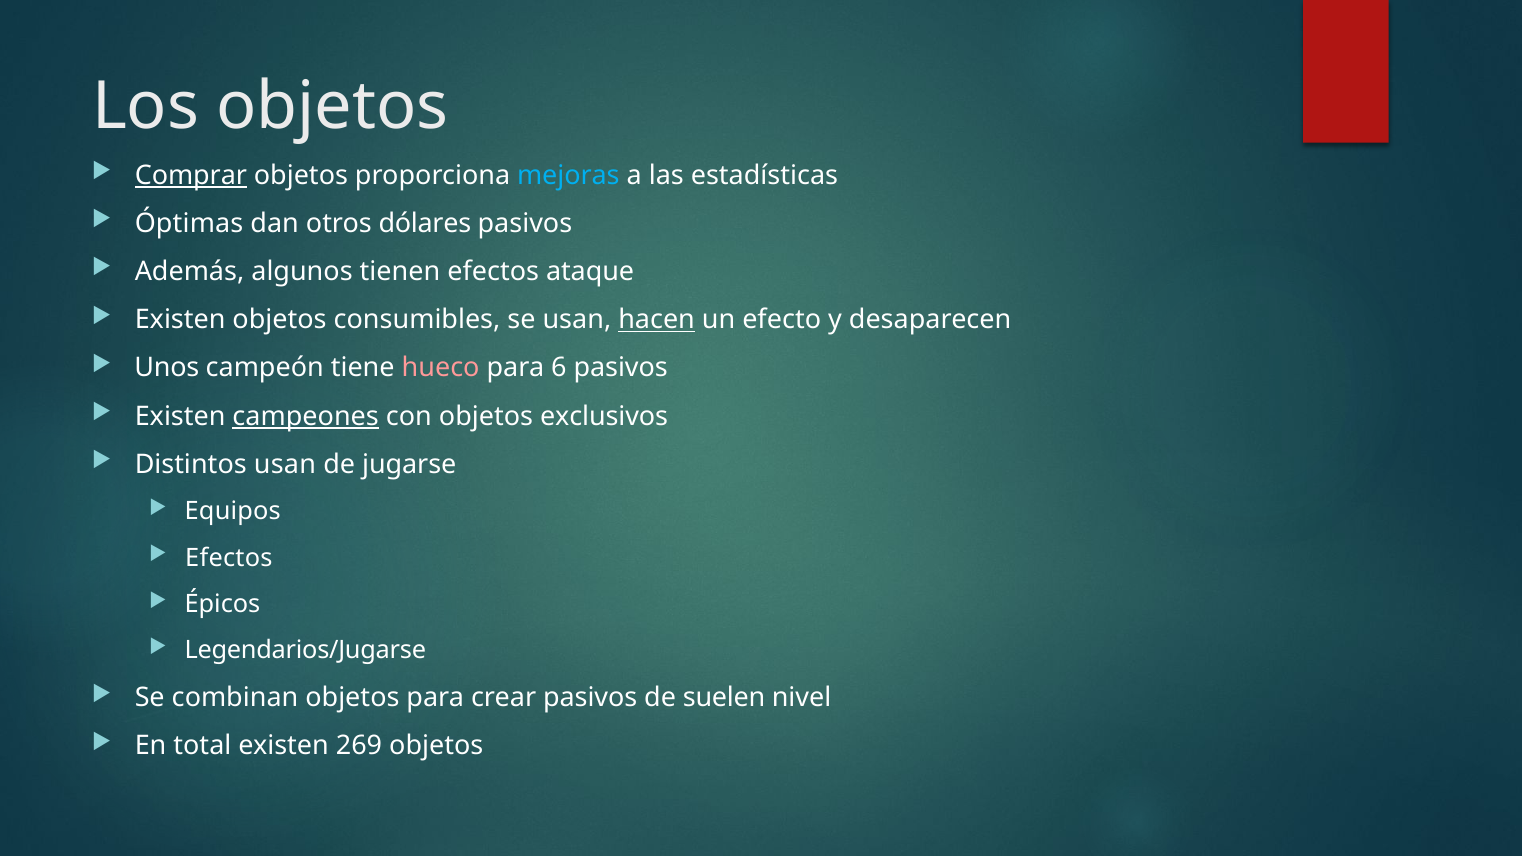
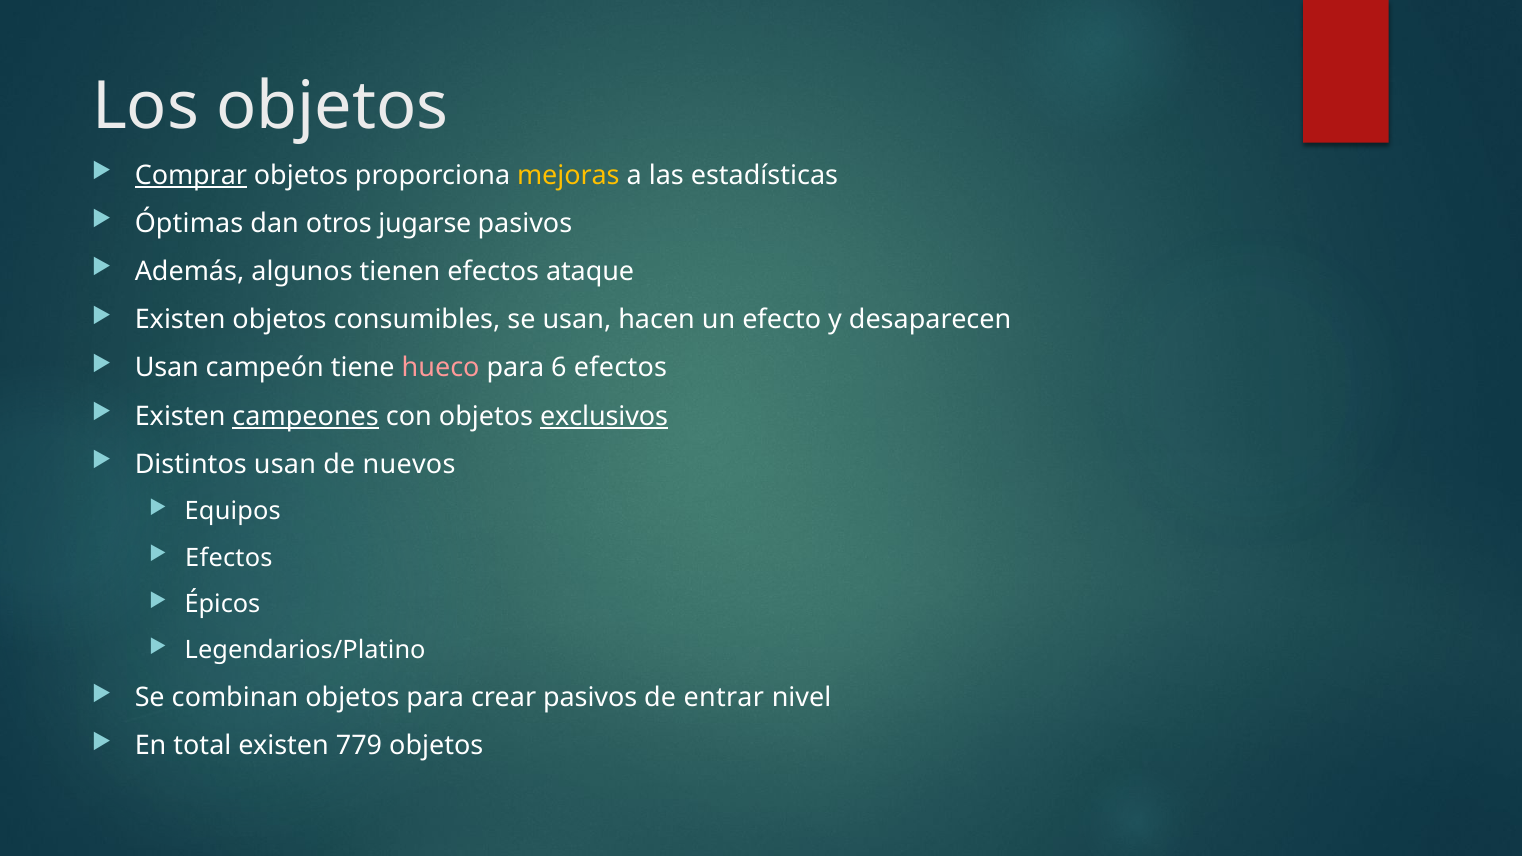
mejoras colour: light blue -> yellow
dólares: dólares -> jugarse
hacen underline: present -> none
Unos at (167, 368): Unos -> Usan
6 pasivos: pasivos -> efectos
exclusivos underline: none -> present
jugarse: jugarse -> nuevos
Legendarios/Jugarse: Legendarios/Jugarse -> Legendarios/Platino
suelen: suelen -> entrar
269: 269 -> 779
